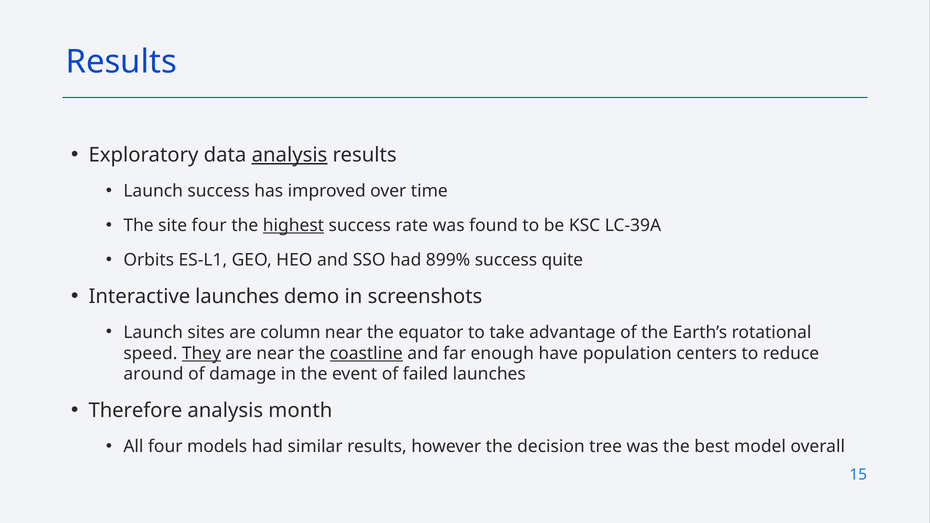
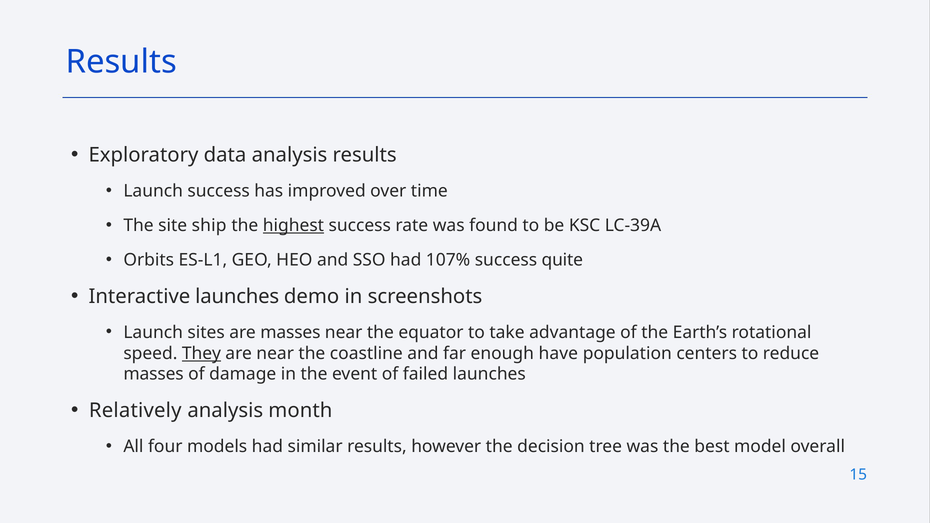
analysis at (290, 155) underline: present -> none
site four: four -> ship
899%: 899% -> 107%
are column: column -> masses
coastline underline: present -> none
around at (153, 374): around -> masses
Therefore: Therefore -> Relatively
